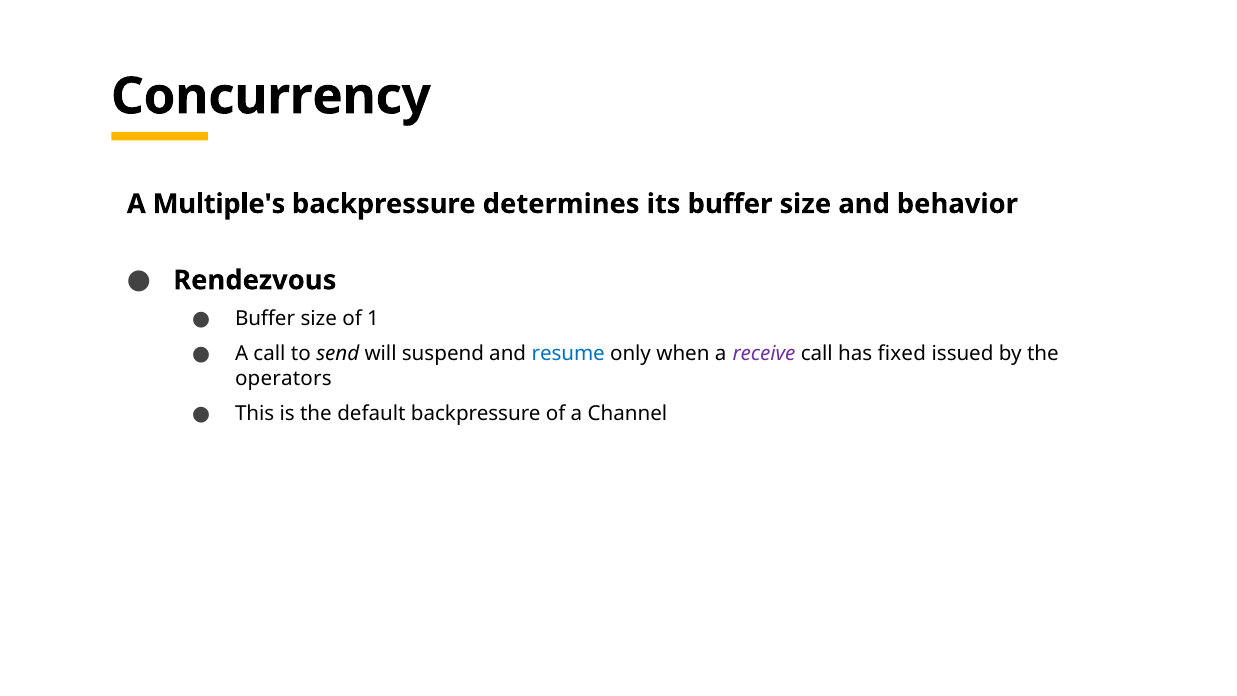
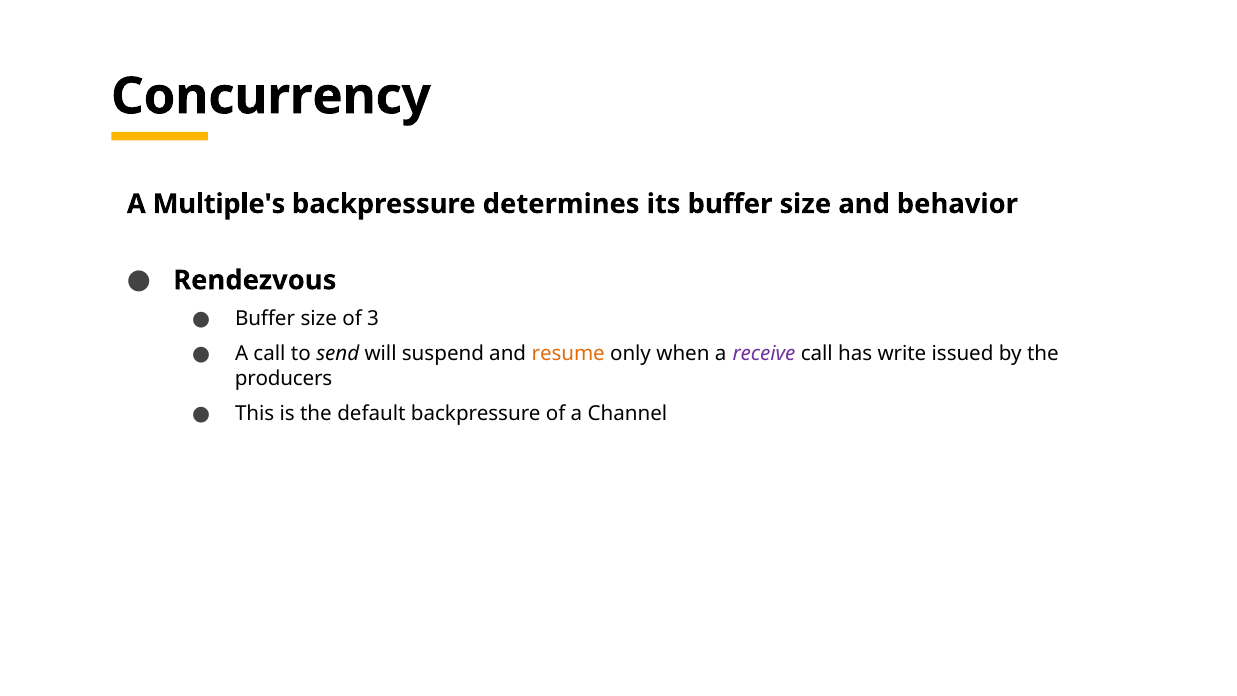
1: 1 -> 3
resume colour: blue -> orange
fixed: fixed -> write
operators: operators -> producers
